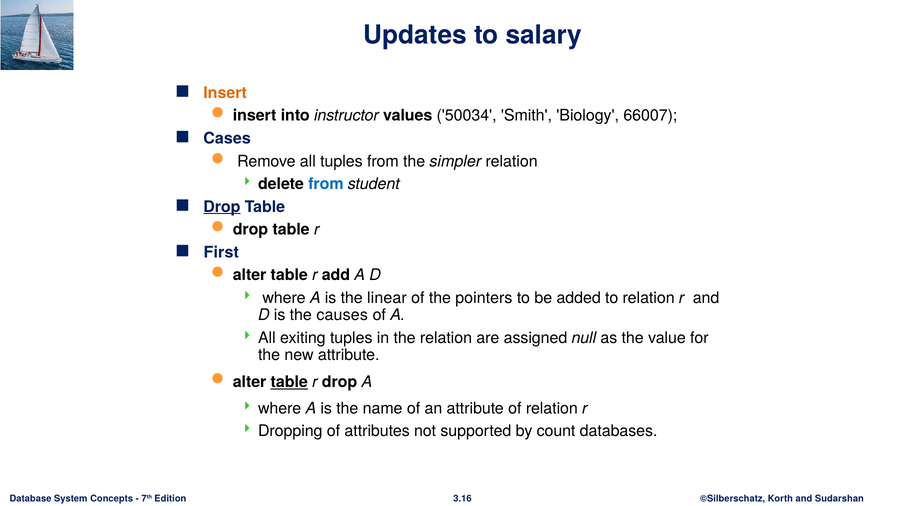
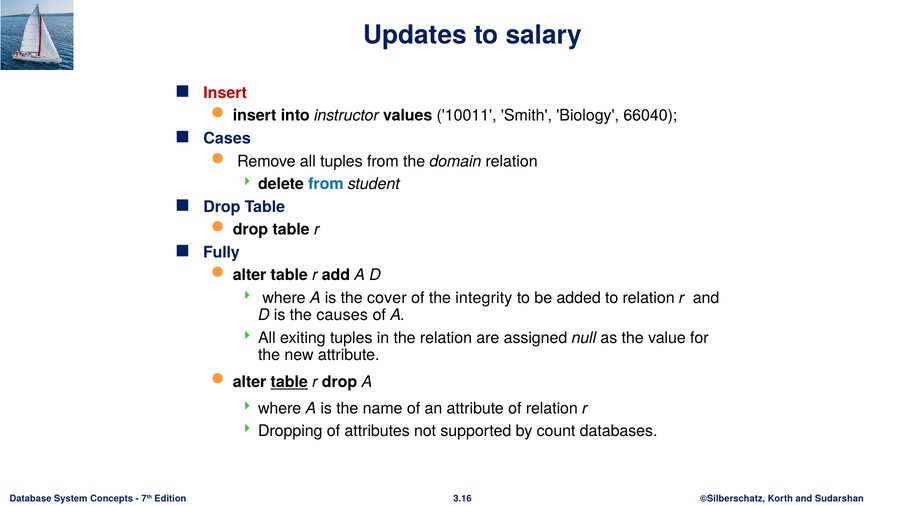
Insert at (225, 93) colour: orange -> red
50034: 50034 -> 10011
66007: 66007 -> 66040
simpler: simpler -> domain
Drop at (222, 207) underline: present -> none
First: First -> Fully
linear: linear -> cover
pointers: pointers -> integrity
